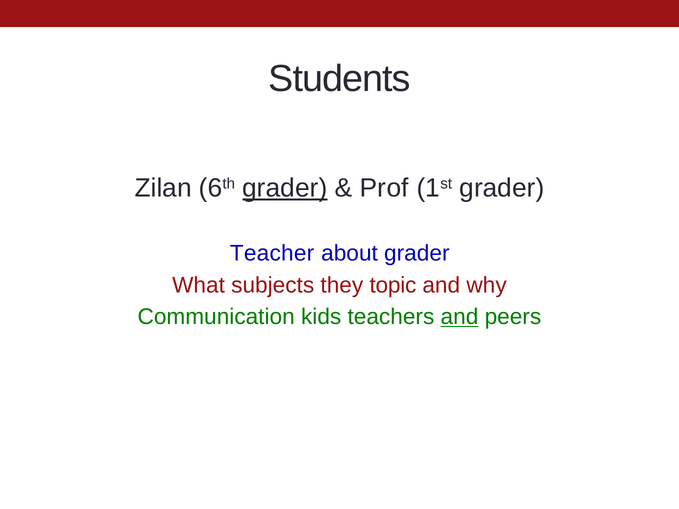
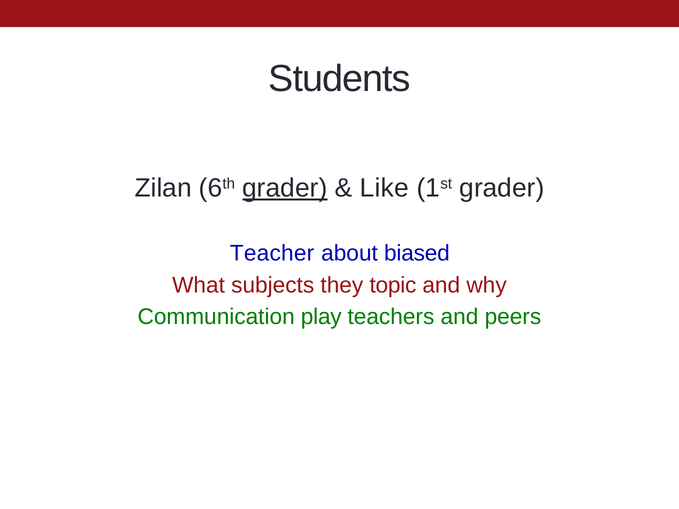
Prof: Prof -> Like
about grader: grader -> biased
kids: kids -> play
and at (459, 317) underline: present -> none
